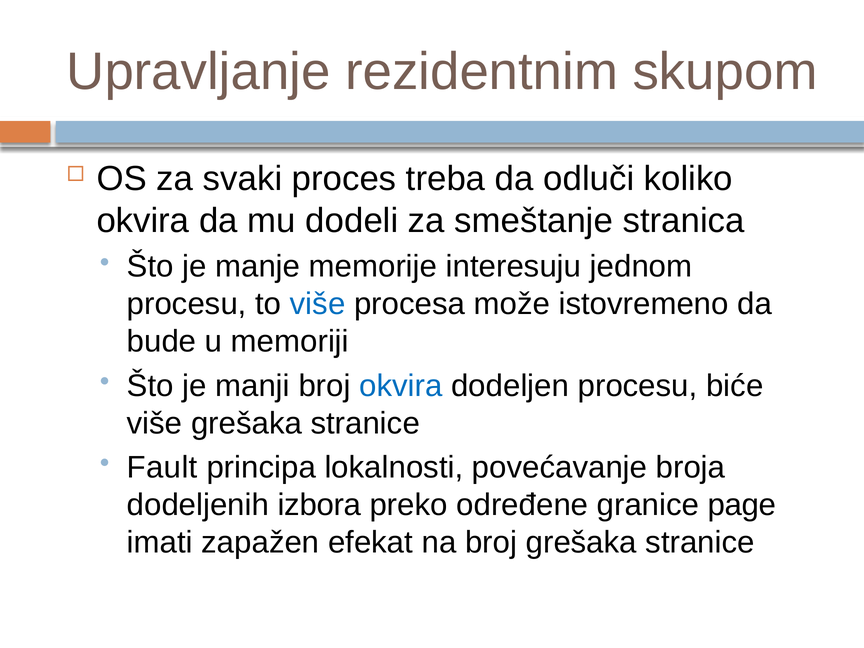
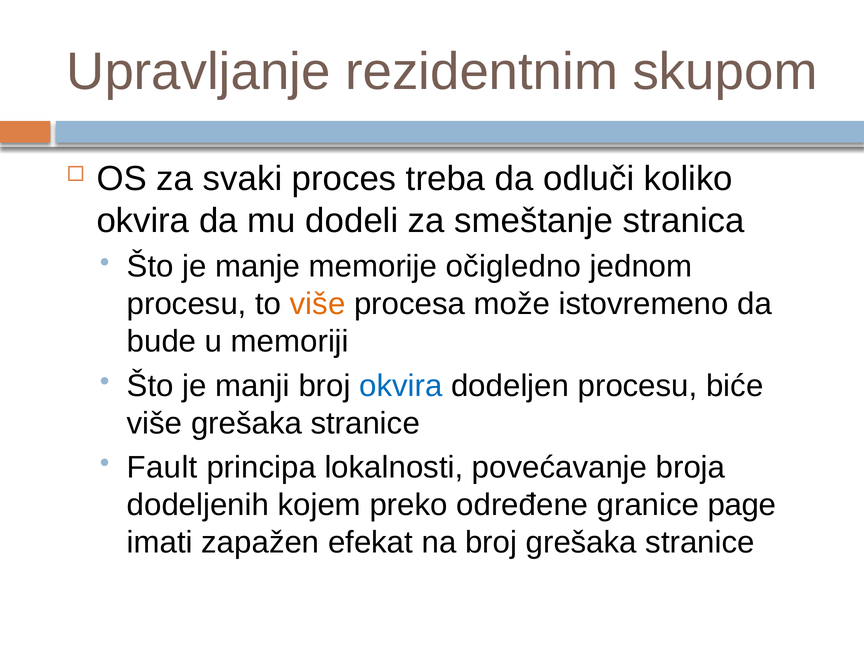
interesuju: interesuju -> očigledno
više at (318, 304) colour: blue -> orange
izbora: izbora -> kojem
